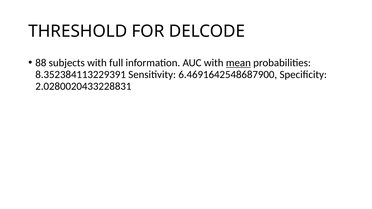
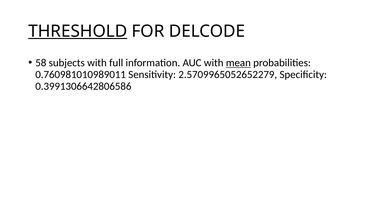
THRESHOLD underline: none -> present
88: 88 -> 58
8.352384113229391: 8.352384113229391 -> 0.760981010989011
6.4691642548687900: 6.4691642548687900 -> 2.5709965052652279
2.0280020433228831: 2.0280020433228831 -> 0.3991306642806586
